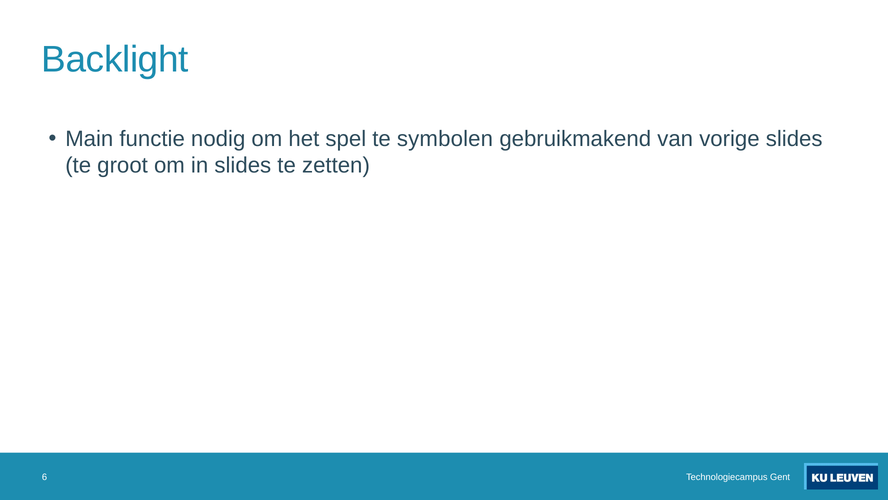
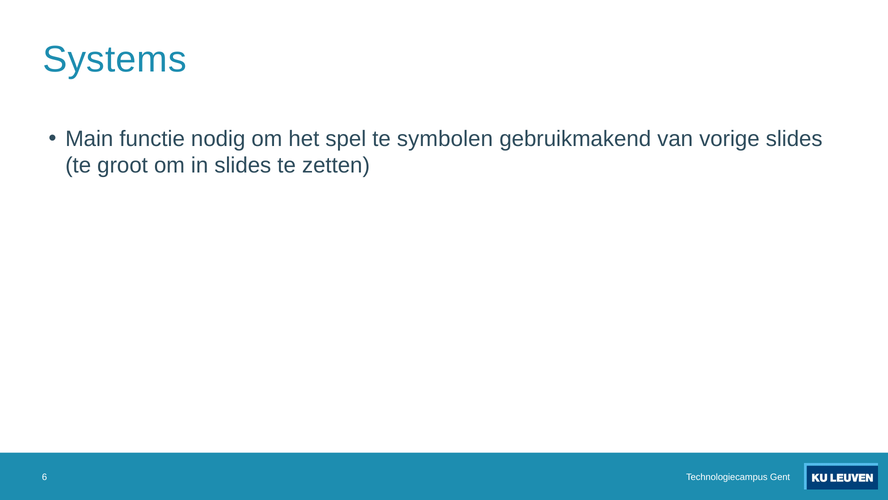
Backlight: Backlight -> Systems
